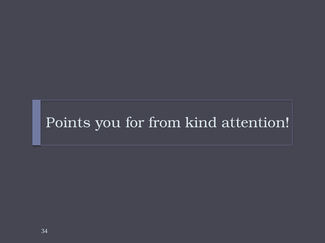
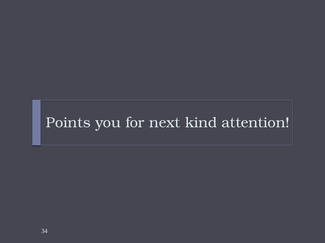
from: from -> next
